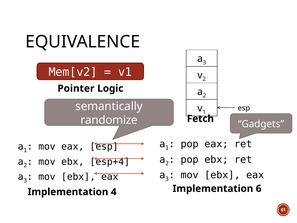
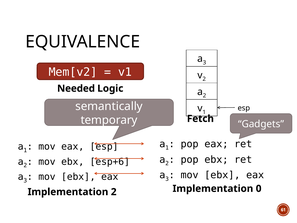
Pointer: Pointer -> Needed
randomize: randomize -> temporary
esp+4: esp+4 -> esp+6
6: 6 -> 0
Implementation 4: 4 -> 2
